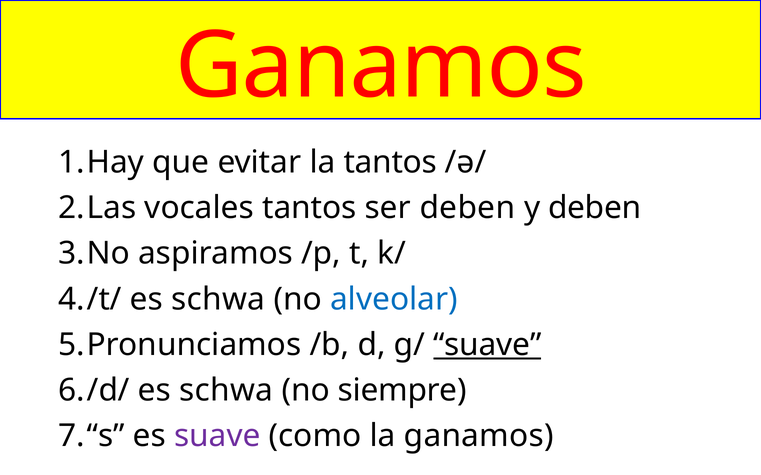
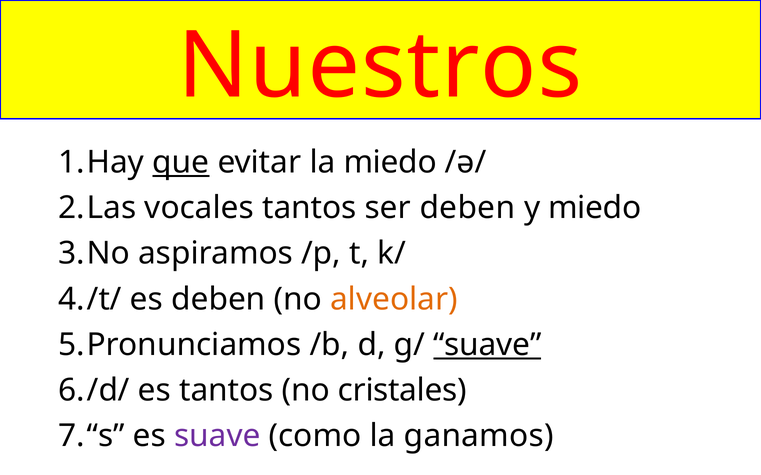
Ganamos at (381, 66): Ganamos -> Nuestros
que underline: none -> present
la tantos: tantos -> miedo
y deben: deben -> miedo
schwa at (218, 300): schwa -> deben
alveolar colour: blue -> orange
schwa at (226, 391): schwa -> tantos
siempre: siempre -> cristales
